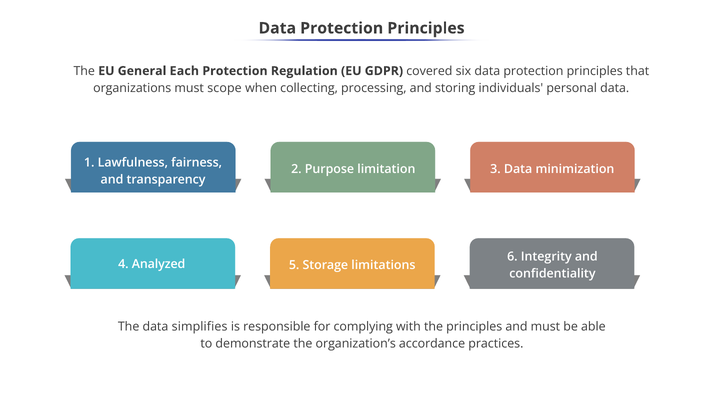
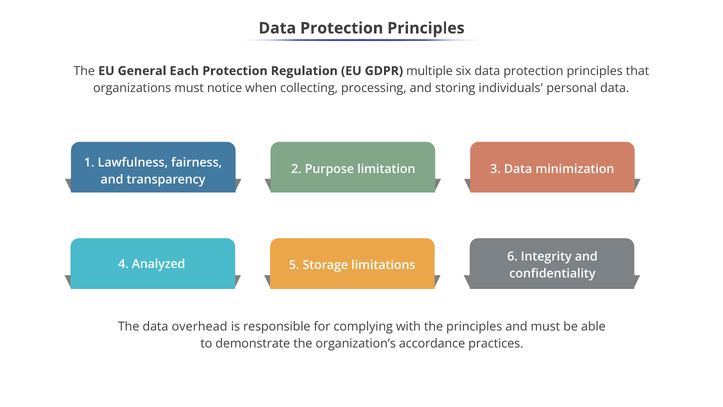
covered: covered -> multiple
scope: scope -> notice
simplifies: simplifies -> overhead
